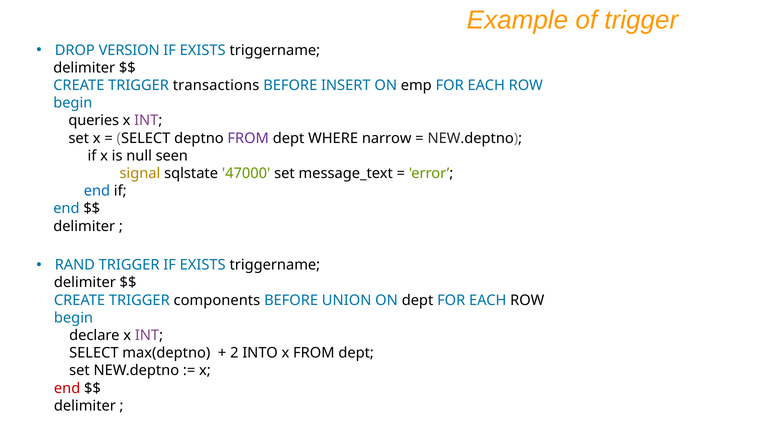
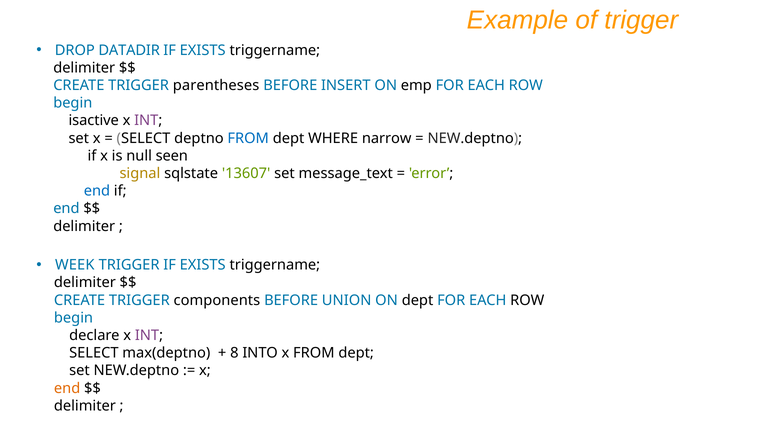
VERSION: VERSION -> DATADIR
transactions: transactions -> parentheses
queries: queries -> isactive
FROM at (248, 138) colour: purple -> blue
47000: 47000 -> 13607
RAND: RAND -> WEEK
2: 2 -> 8
end at (67, 388) colour: red -> orange
